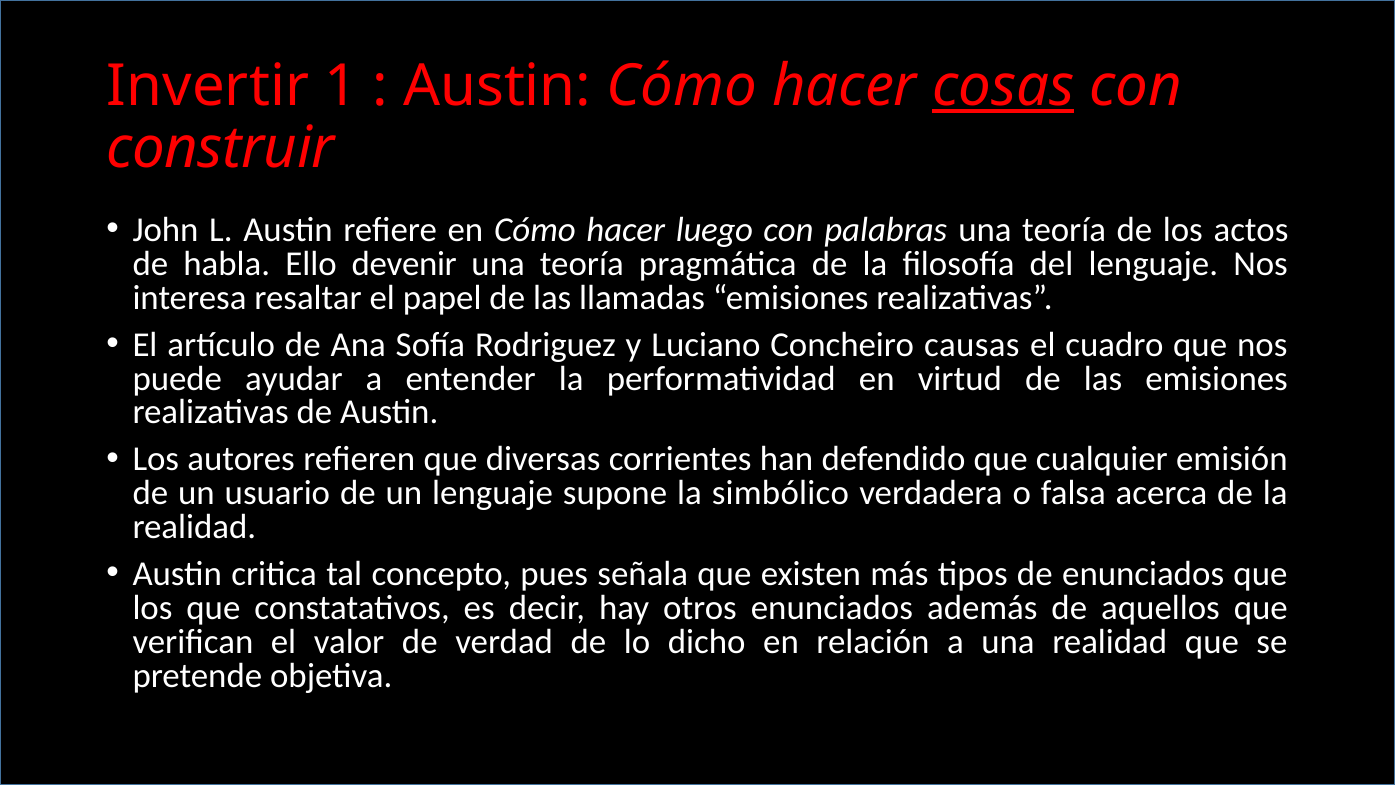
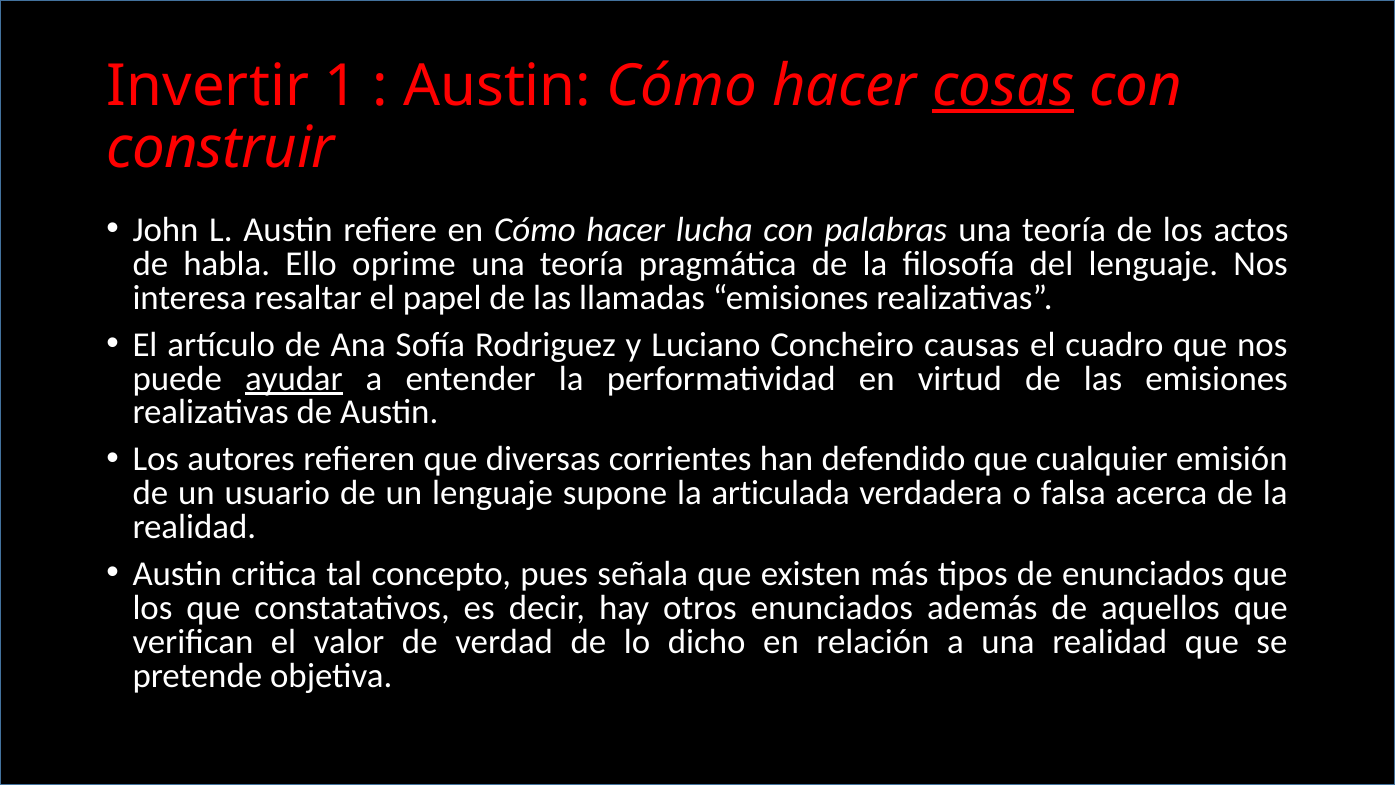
luego: luego -> lucha
devenir: devenir -> oprime
ayudar underline: none -> present
simbólico: simbólico -> articulada
